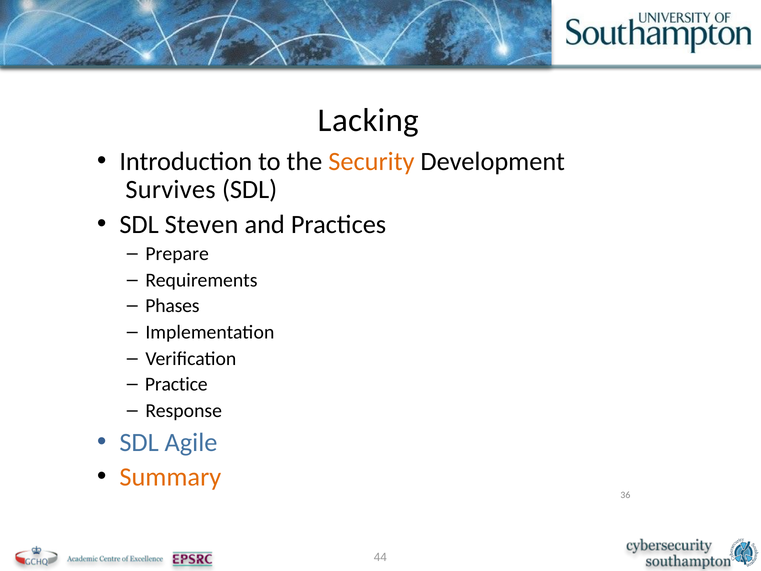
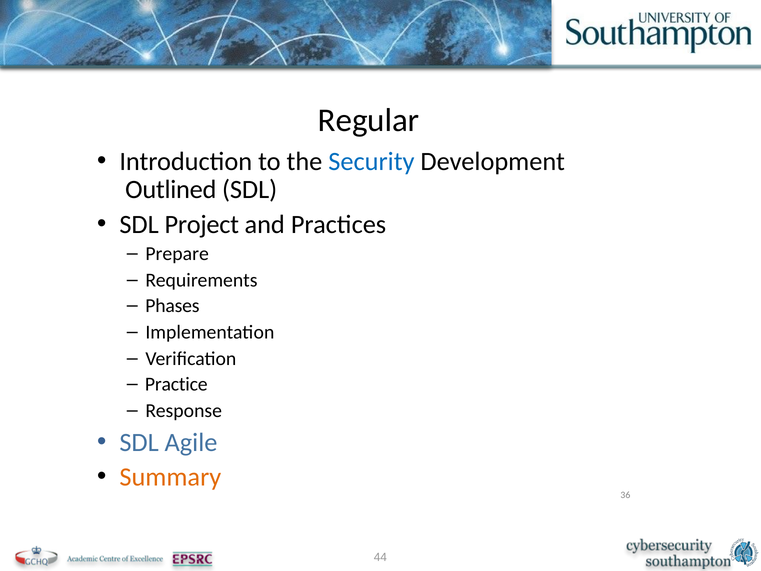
Lacking: Lacking -> Regular
Security colour: orange -> blue
Survives: Survives -> Outlined
Steven: Steven -> Project
